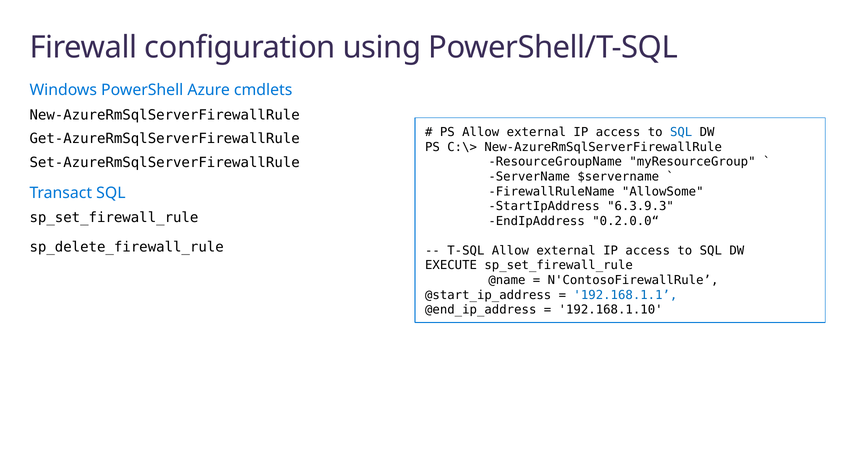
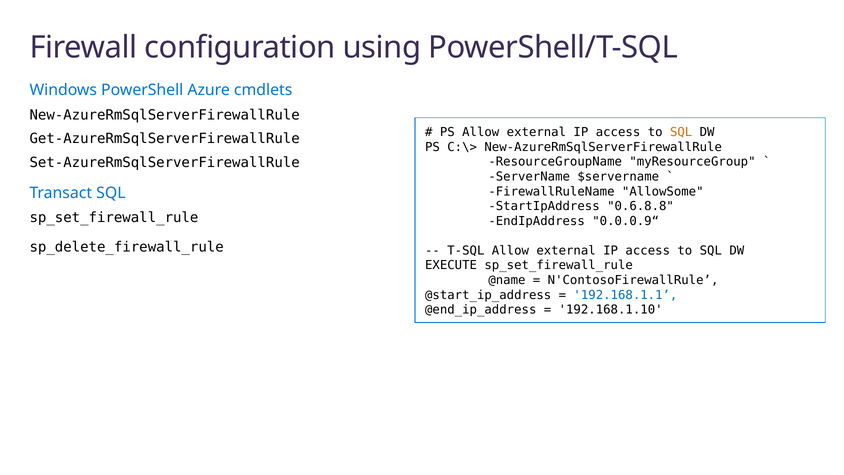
SQL at (681, 132) colour: blue -> orange
6.3.9.3: 6.3.9.3 -> 0.6.8.8
0.2.0.0“: 0.2.0.0“ -> 0.0.0.9“
